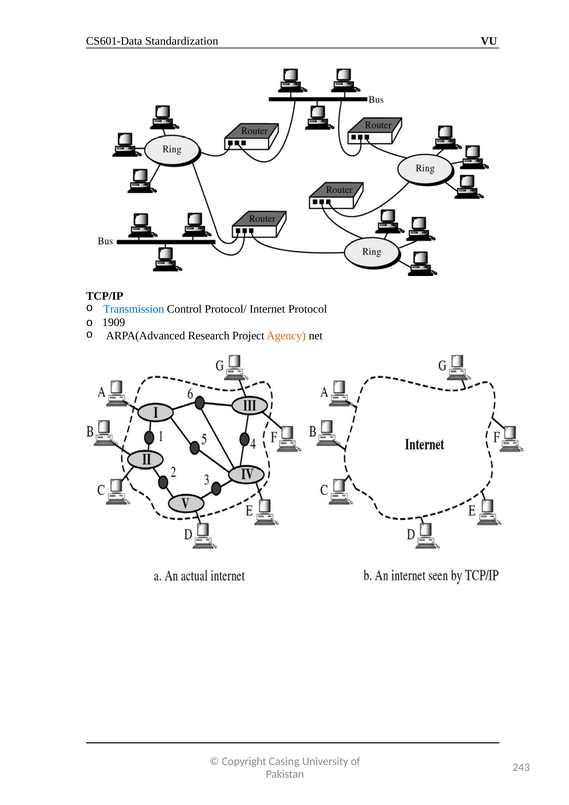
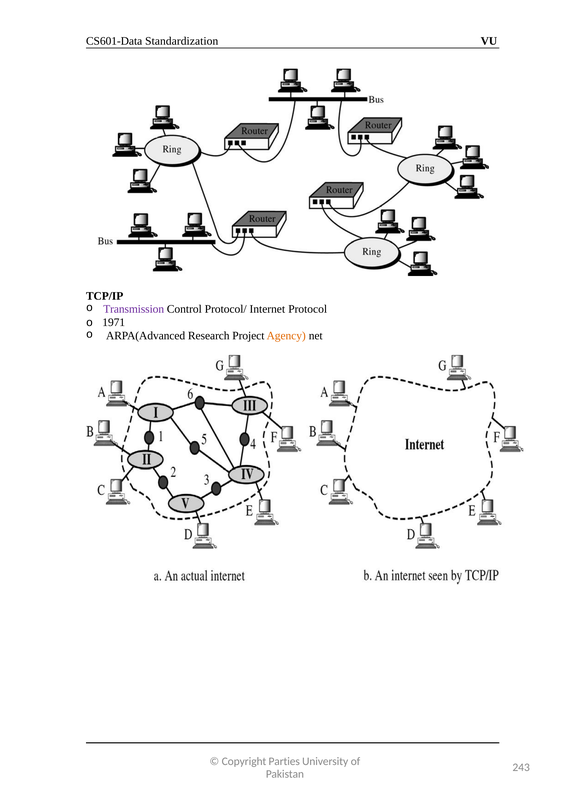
Transmission colour: blue -> purple
1909: 1909 -> 1971
Casing: Casing -> Parties
